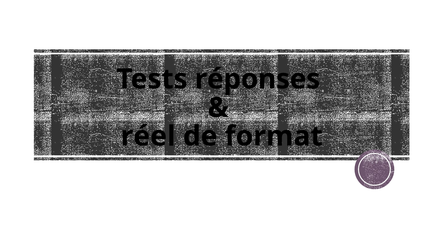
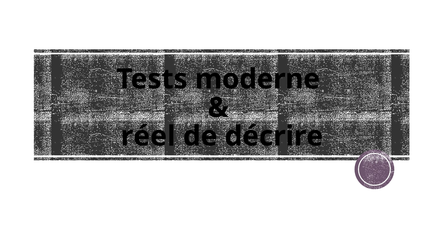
réponses: réponses -> moderne
format: format -> décrire
